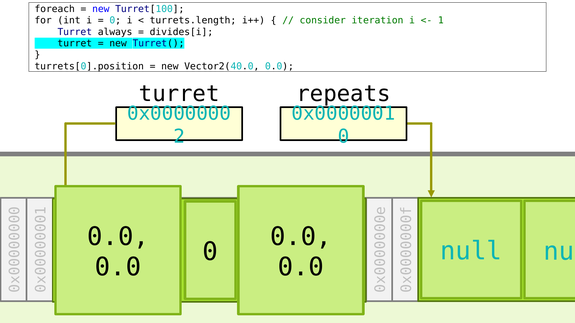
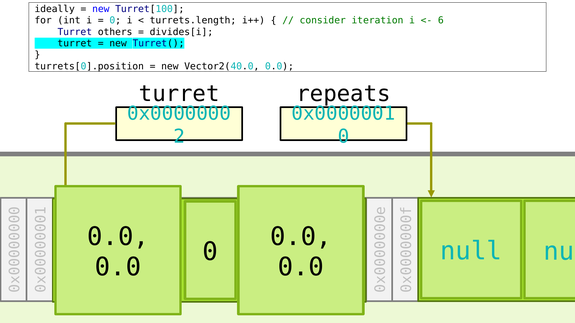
foreach: foreach -> ideally
1 at (441, 20): 1 -> 6
always: always -> others
